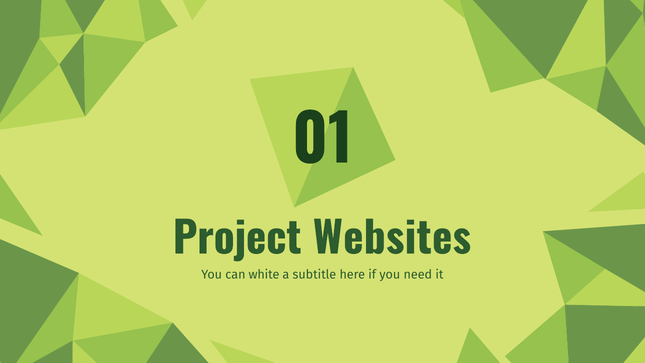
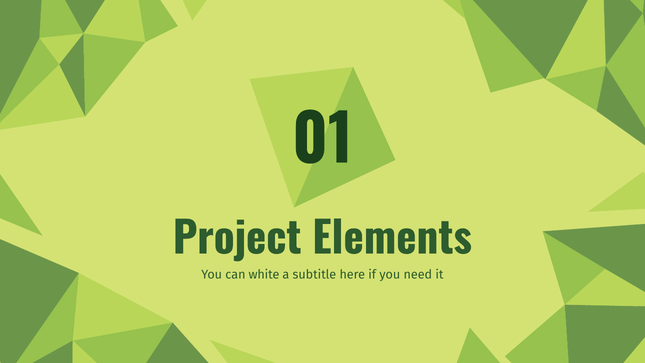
Websites: Websites -> Elements
